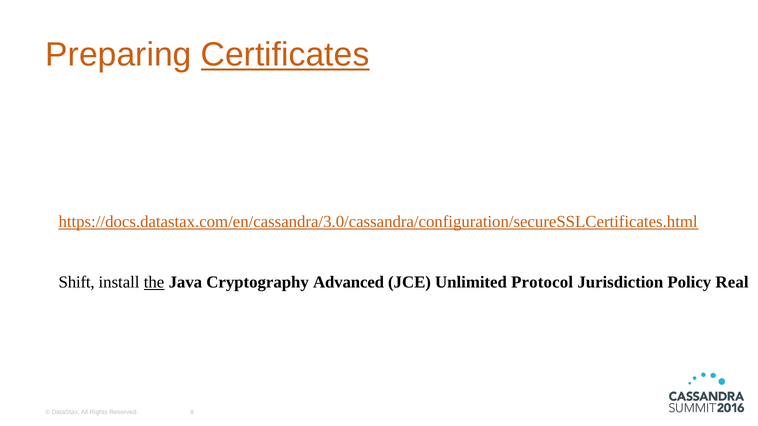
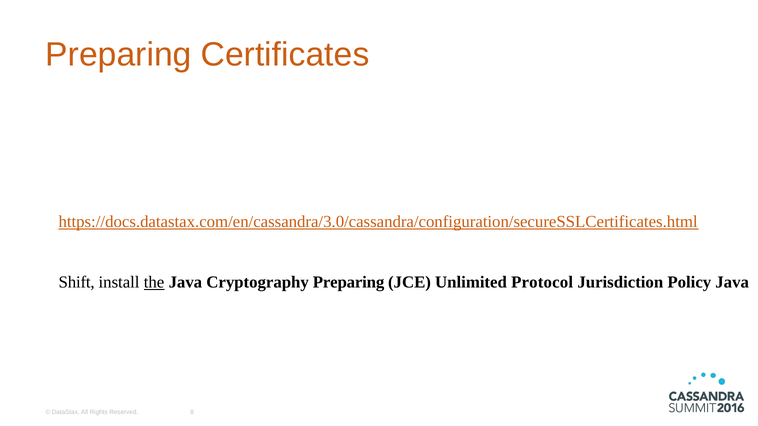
Certificates underline: present -> none
Cryptography Advanced: Advanced -> Preparing
Policy Real: Real -> Java
